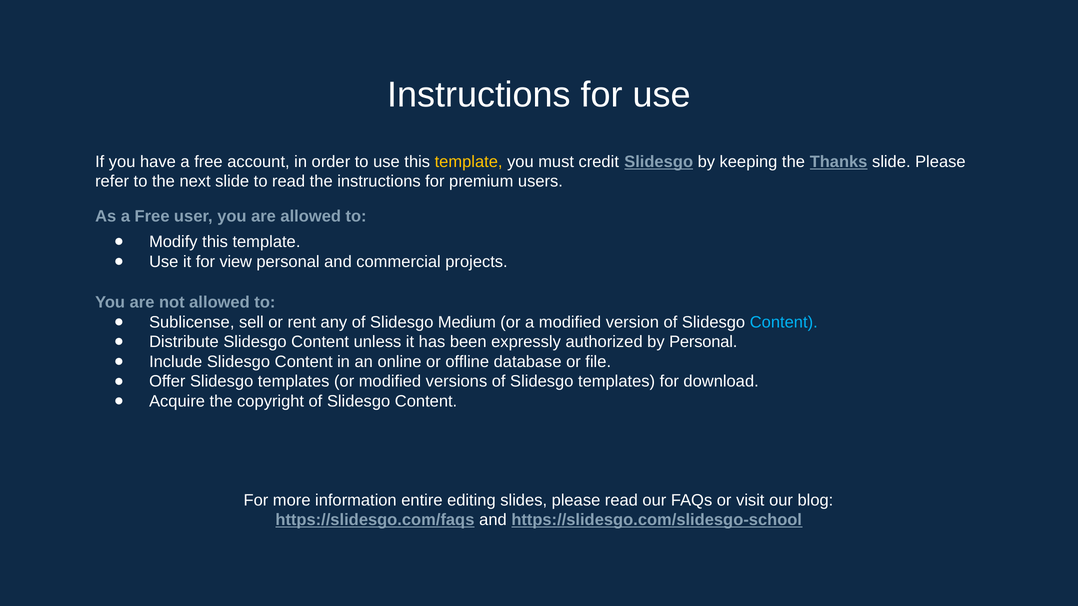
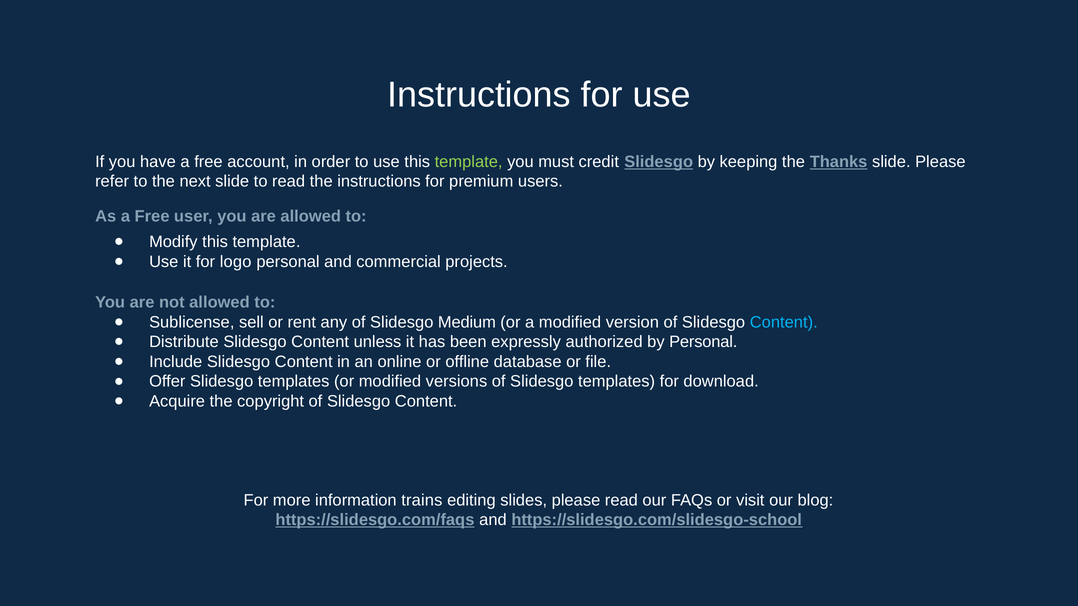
template at (469, 162) colour: yellow -> light green
view: view -> logo
entire: entire -> trains
